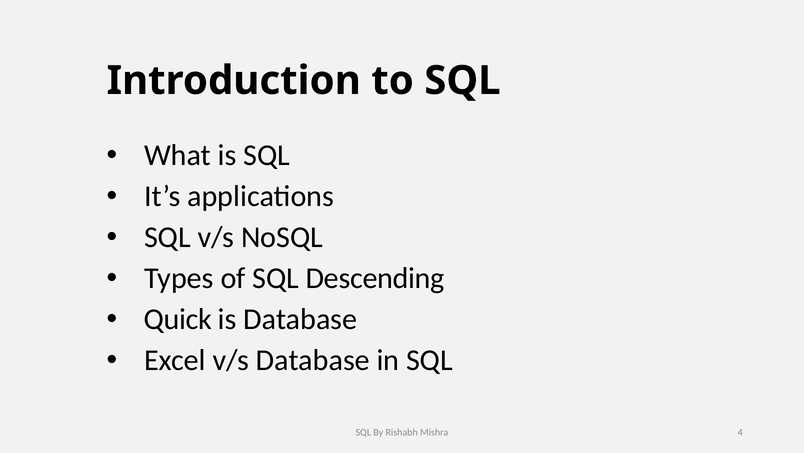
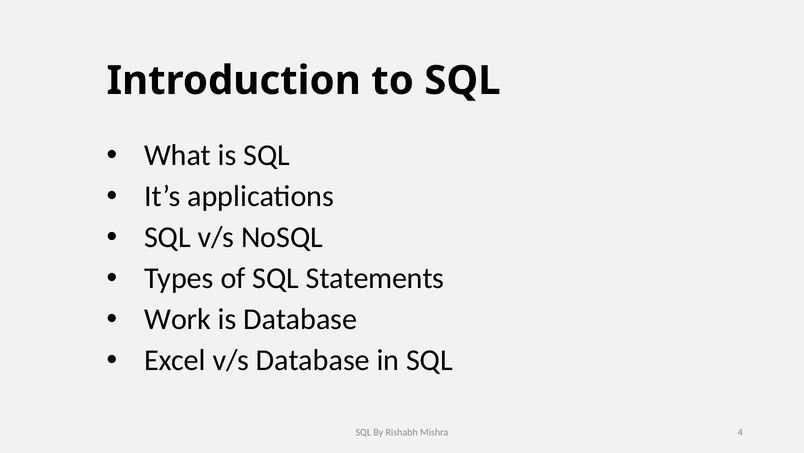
Descending: Descending -> Statements
Quick: Quick -> Work
